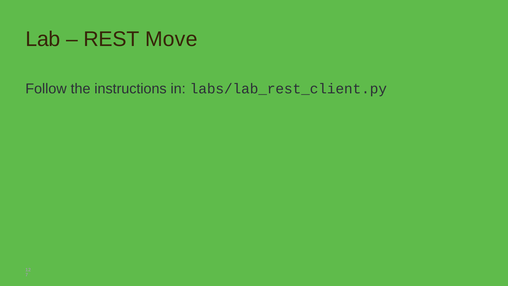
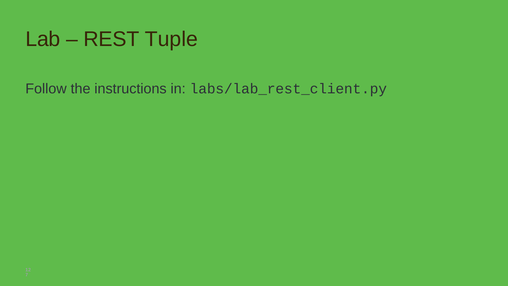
Move: Move -> Tuple
